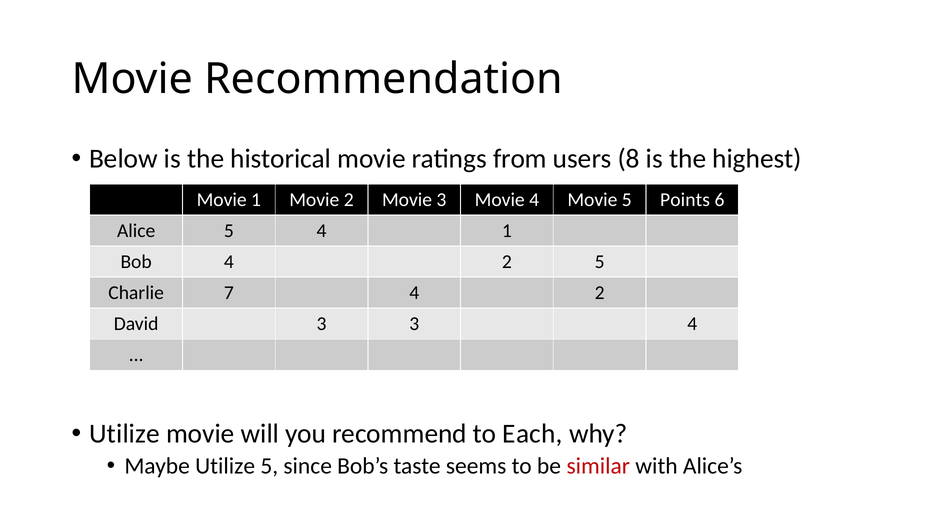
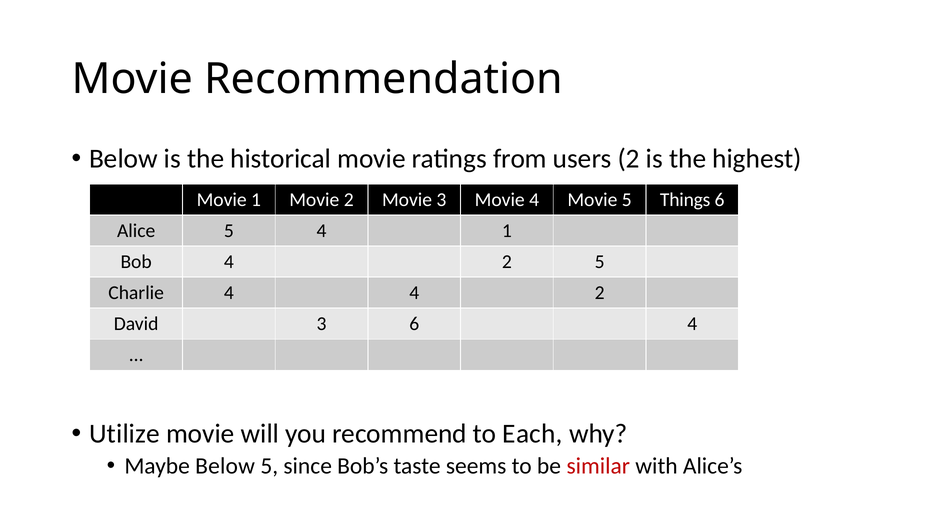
users 8: 8 -> 2
Points: Points -> Things
Charlie 7: 7 -> 4
3 3: 3 -> 6
Maybe Utilize: Utilize -> Below
